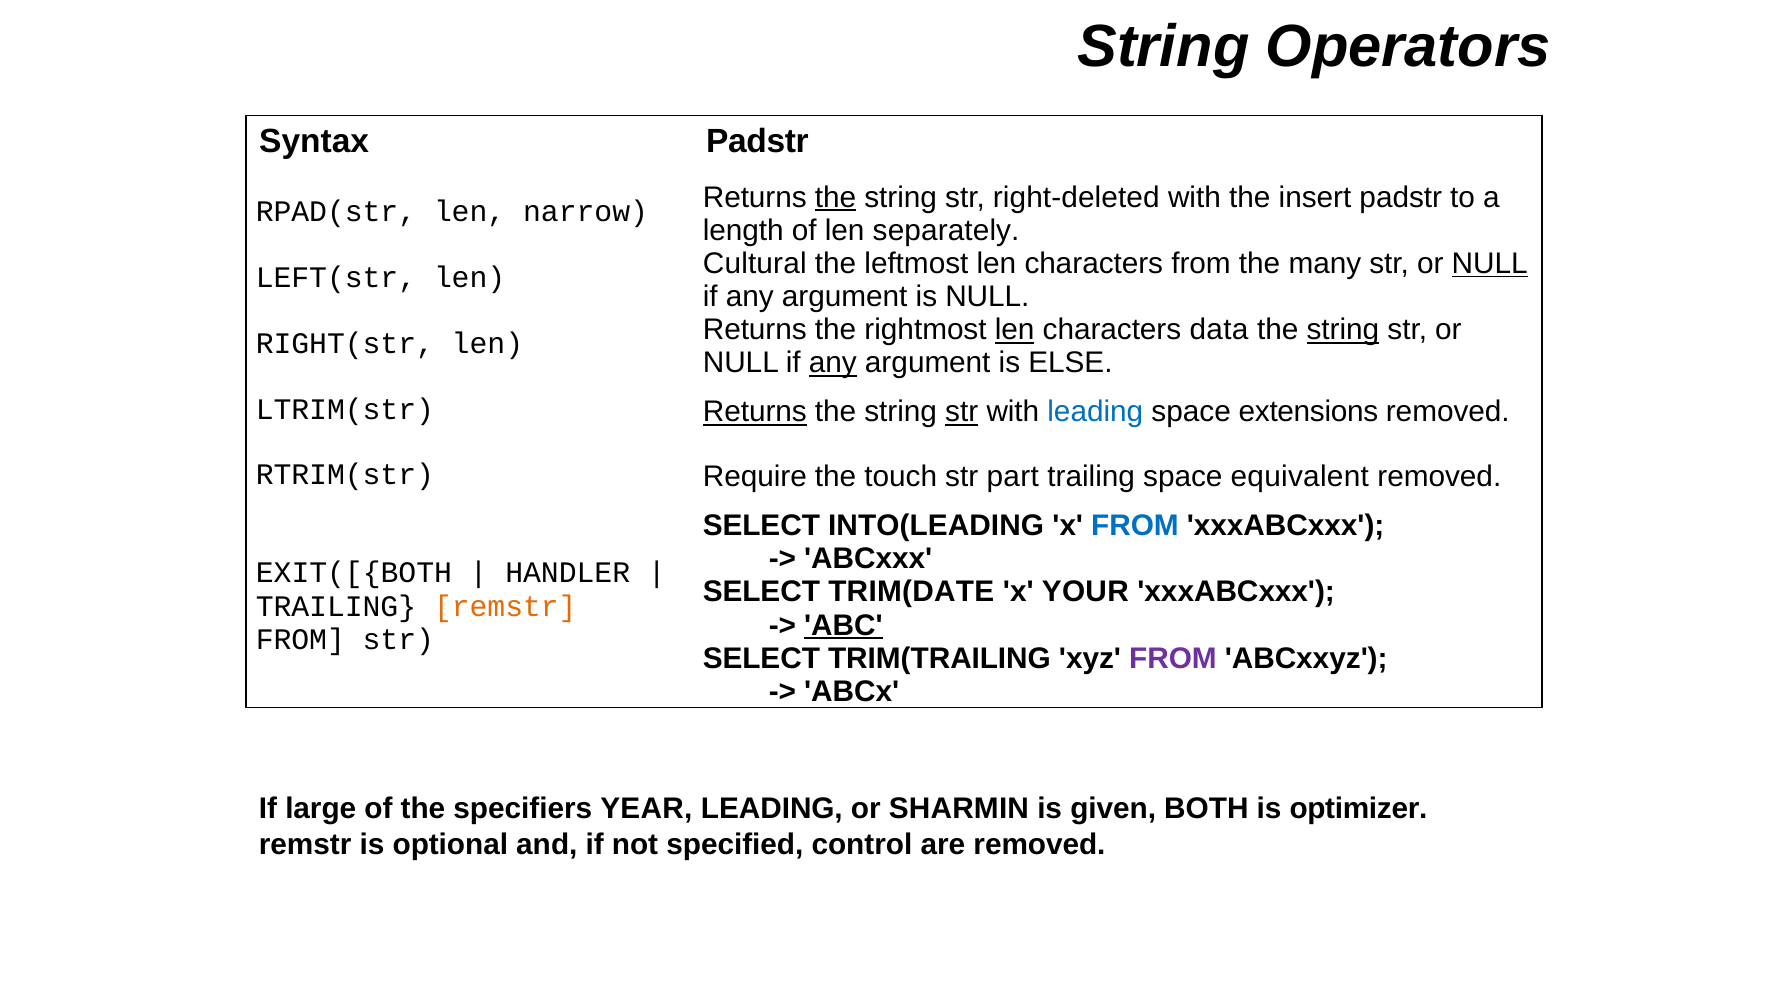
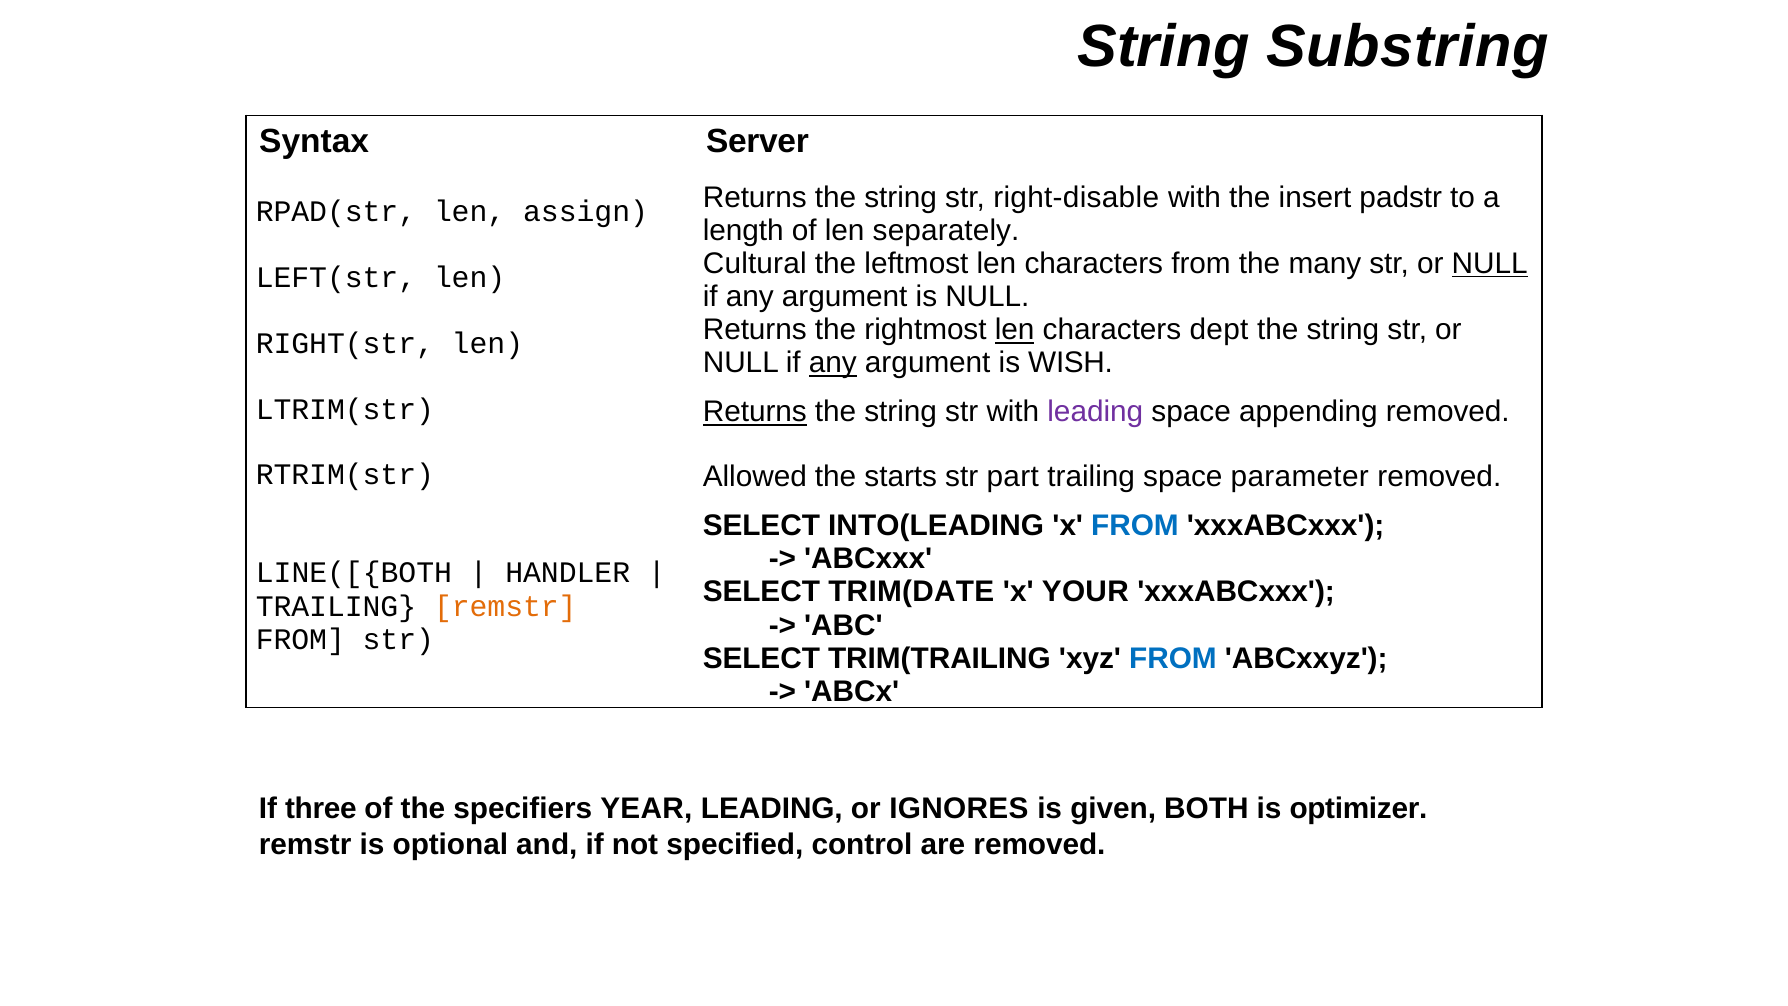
Operators: Operators -> Substring
Syntax Padstr: Padstr -> Server
the at (836, 197) underline: present -> none
right-deleted: right-deleted -> right-disable
narrow: narrow -> assign
data: data -> dept
string at (1343, 330) underline: present -> none
ELSE: ELSE -> WISH
str at (962, 412) underline: present -> none
leading at (1095, 412) colour: blue -> purple
extensions: extensions -> appending
Require: Require -> Allowed
touch: touch -> starts
equivalent: equivalent -> parameter
EXIT([{BOTH: EXIT([{BOTH -> LINE([{BOTH
ABC underline: present -> none
FROM at (1173, 658) colour: purple -> blue
large: large -> three
SHARMIN: SHARMIN -> IGNORES
